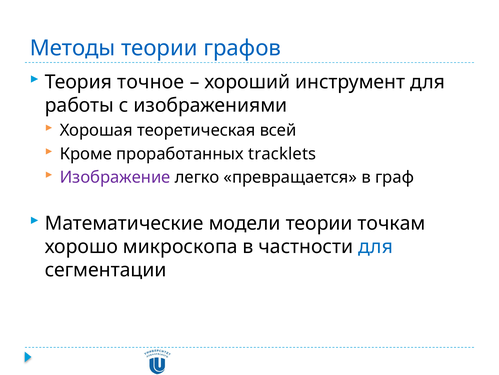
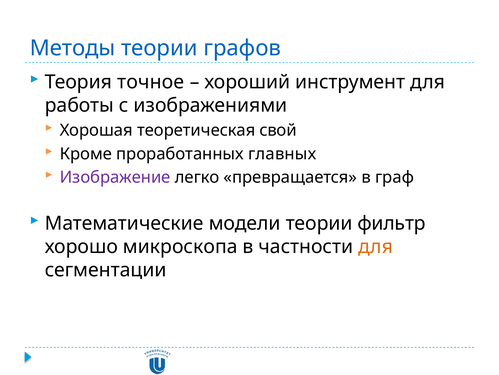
всей: всей -> свой
tracklets: tracklets -> главных
точкам: точкам -> фильтр
для at (376, 246) colour: blue -> orange
